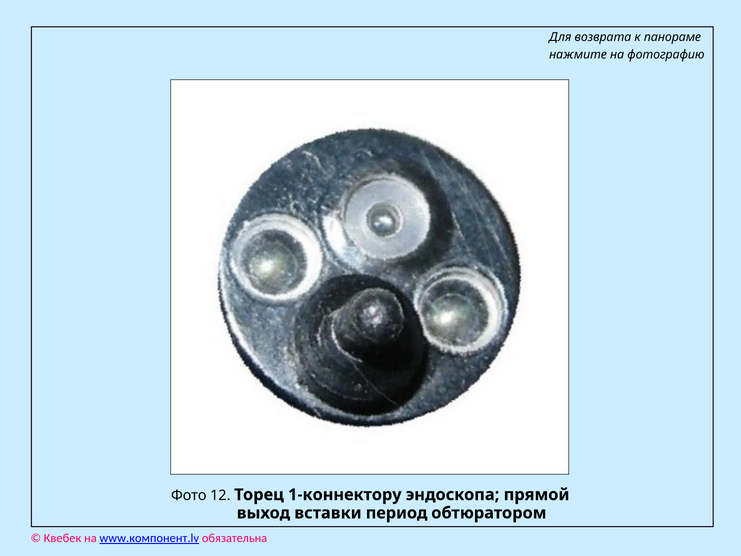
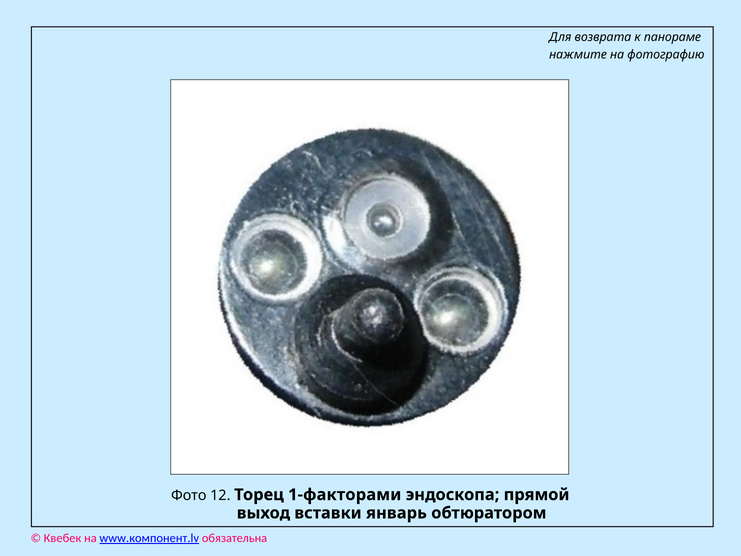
1-коннектору: 1-коннектору -> 1-факторами
период: период -> январь
